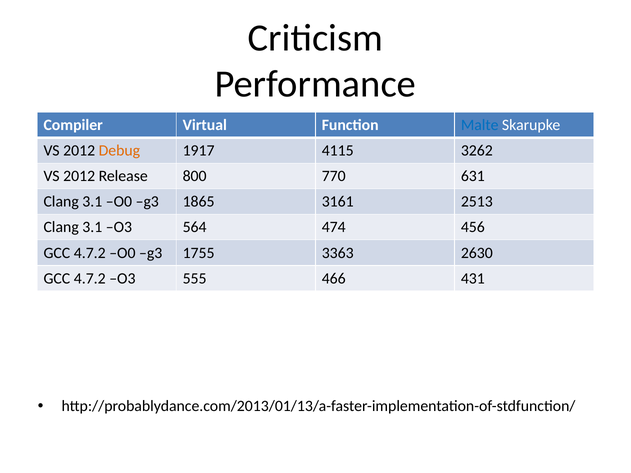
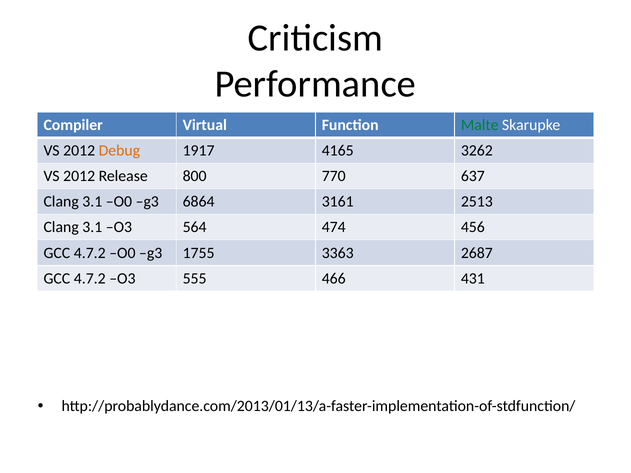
Malte colour: blue -> green
4115: 4115 -> 4165
631: 631 -> 637
1865: 1865 -> 6864
2630: 2630 -> 2687
